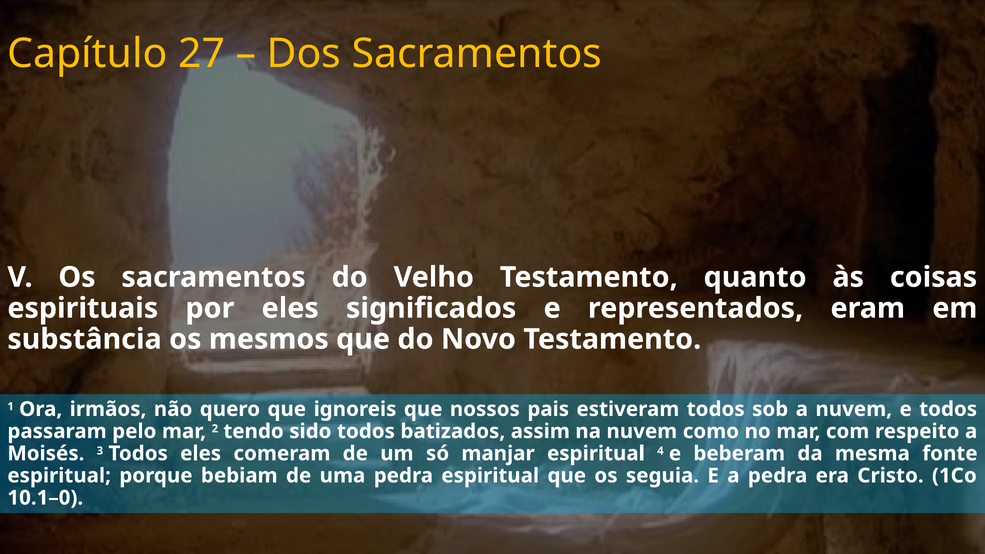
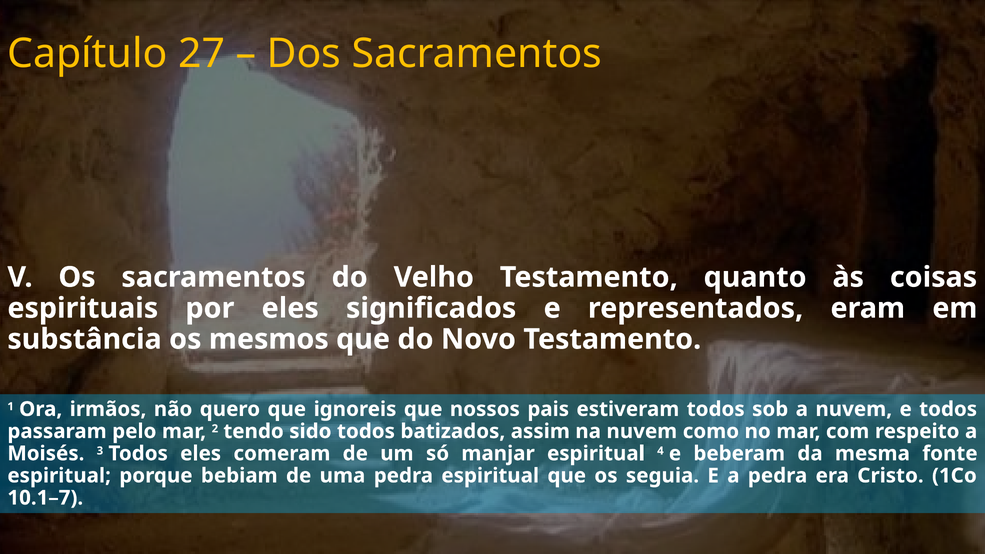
10.1–0: 10.1–0 -> 10.1–7
